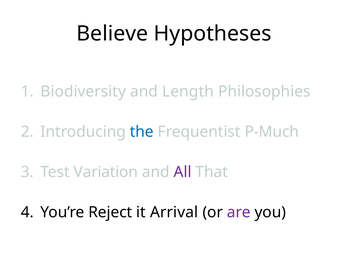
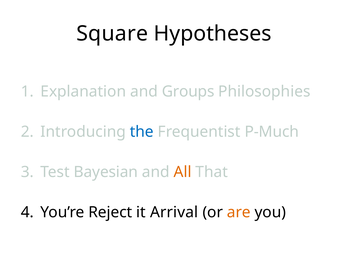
Believe: Believe -> Square
Biodiversity: Biodiversity -> Explanation
Length: Length -> Groups
Variation: Variation -> Bayesian
All colour: purple -> orange
are colour: purple -> orange
